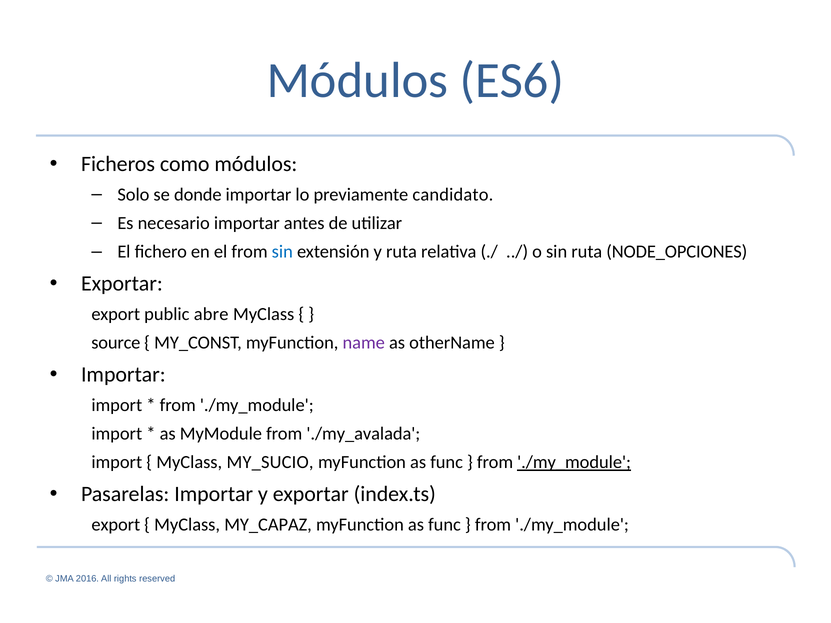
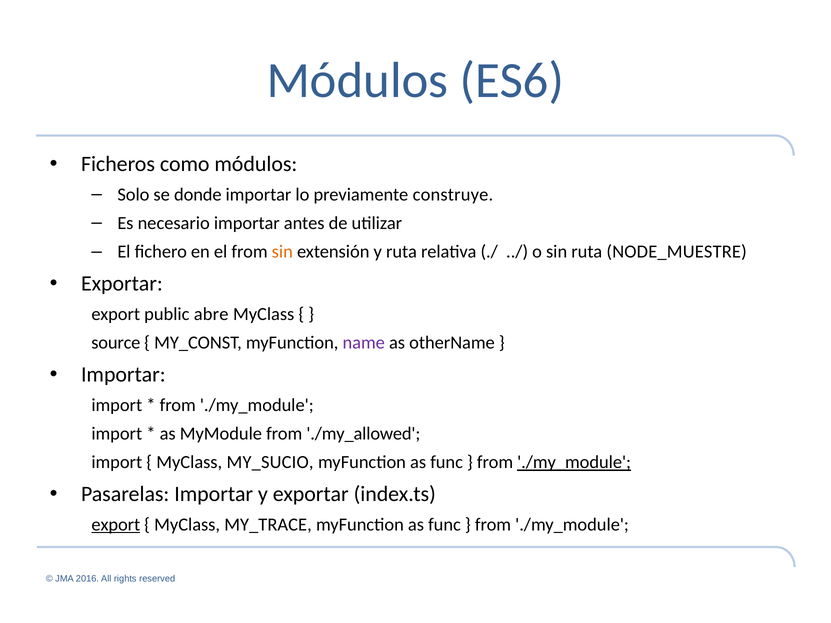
candidato: candidato -> construye
sin at (282, 252) colour: blue -> orange
NODE_OPCIONES: NODE_OPCIONES -> NODE_MUESTRE
./my_avalada: ./my_avalada -> ./my_allowed
export at (116, 525) underline: none -> present
MY_CAPAZ: MY_CAPAZ -> MY_TRACE
